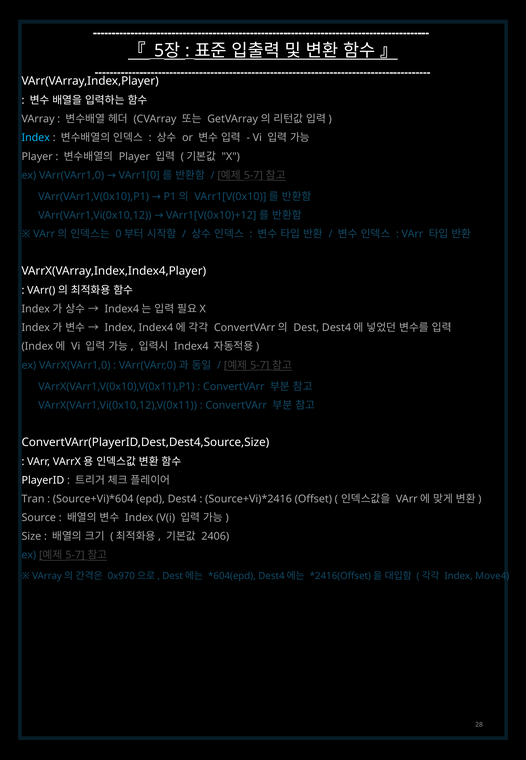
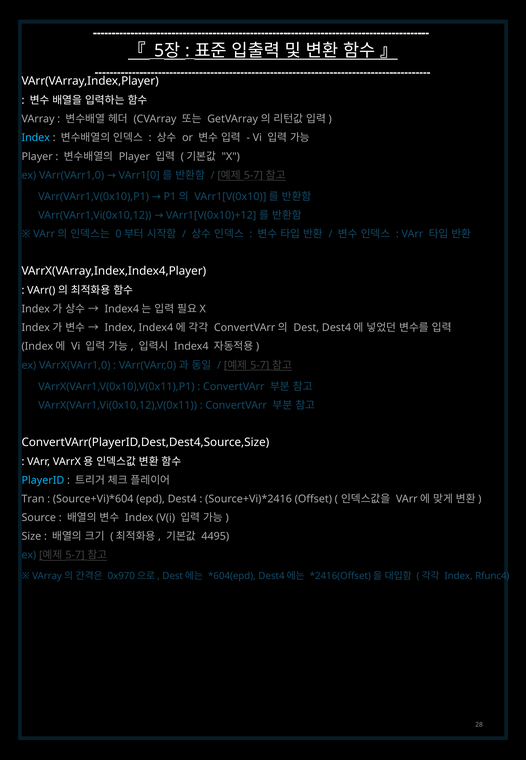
PlayerID colour: white -> light blue
2406: 2406 -> 4495
Move4: Move4 -> Rfunc4
